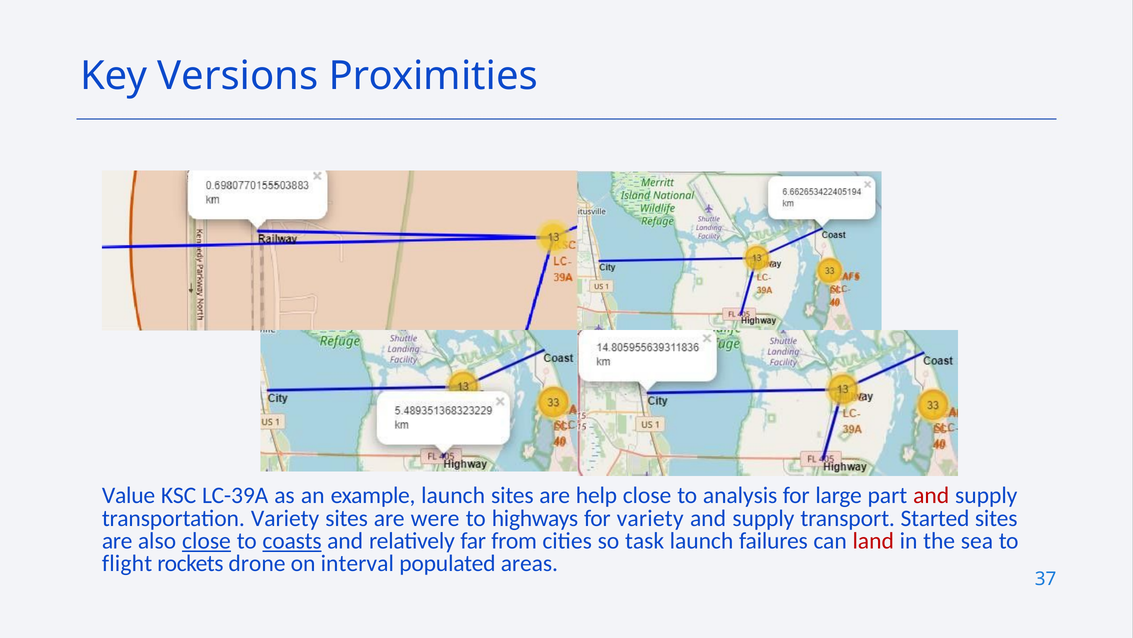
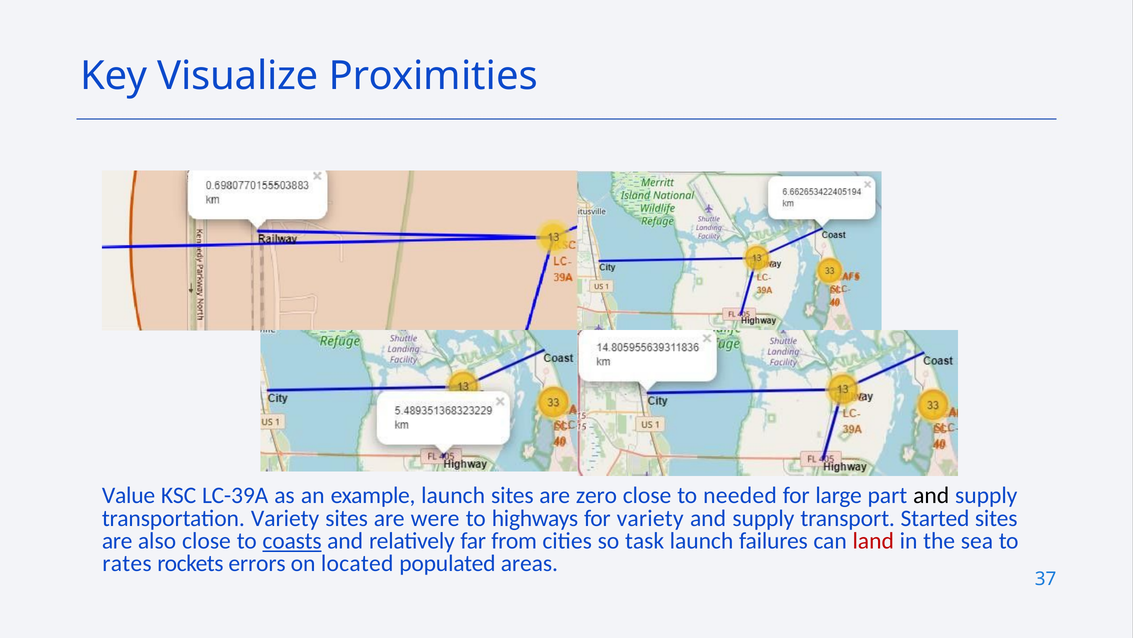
Versions: Versions -> Visualize
help: help -> zero
analysis: analysis -> needed
and at (931, 495) colour: red -> black
close at (206, 540) underline: present -> none
flight: flight -> rates
drone: drone -> errors
interval: interval -> located
